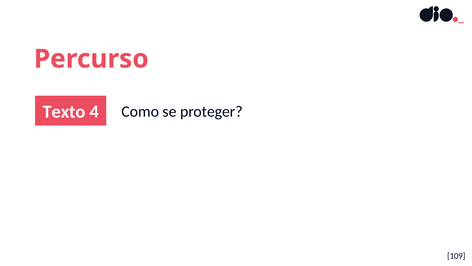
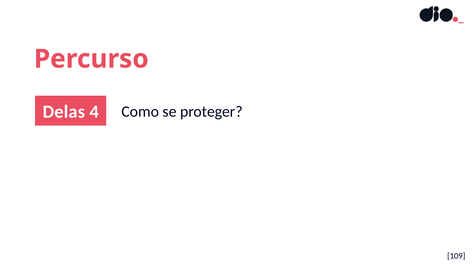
Texto: Texto -> Delas
